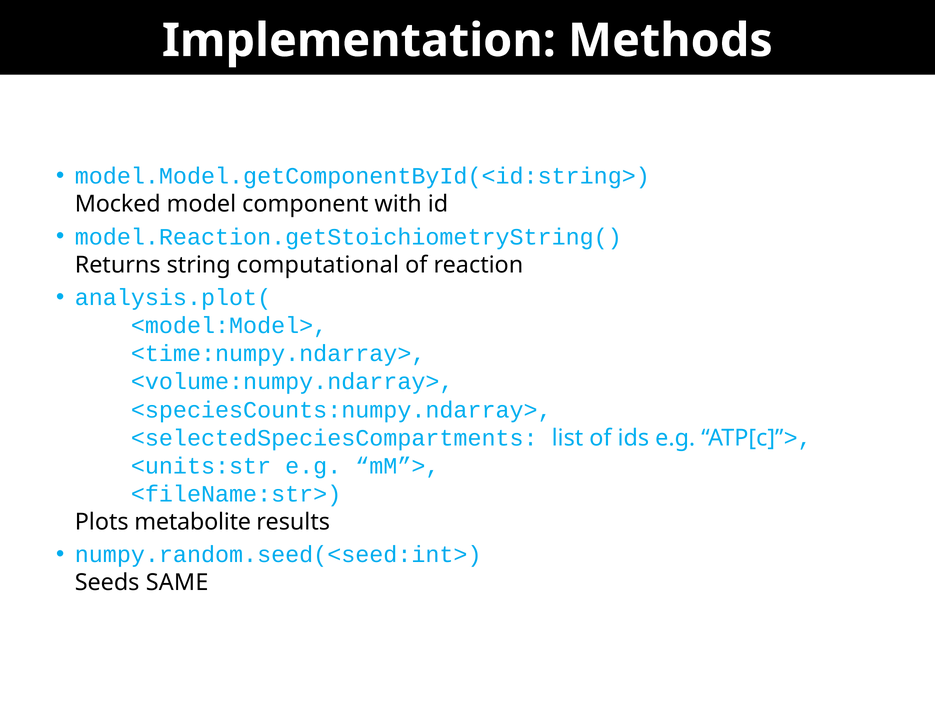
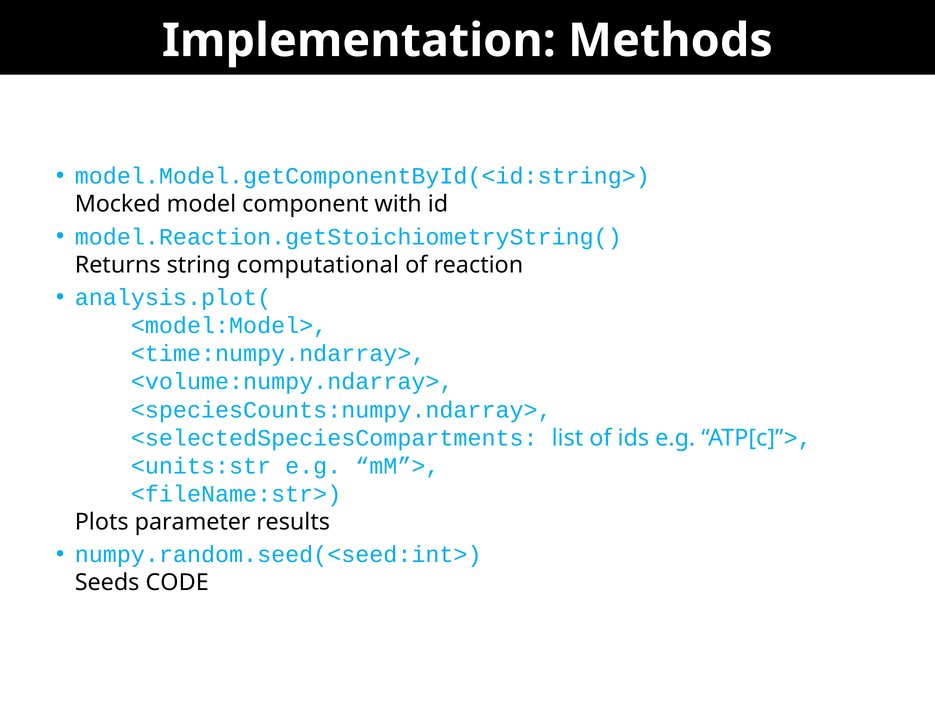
metabolite: metabolite -> parameter
SAME: SAME -> CODE
